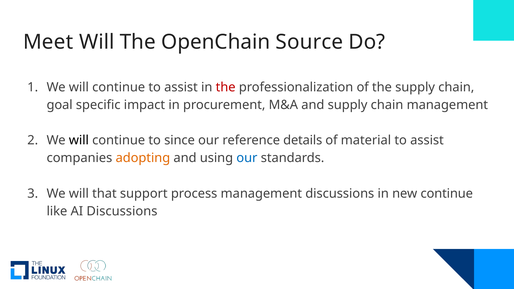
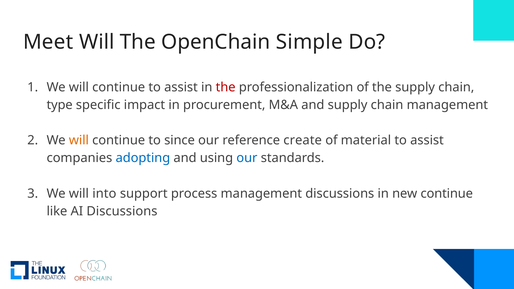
Source: Source -> Simple
goal: goal -> type
will at (79, 140) colour: black -> orange
details: details -> create
adopting colour: orange -> blue
that: that -> into
